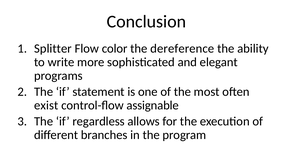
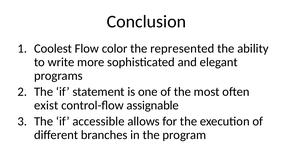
Splitter: Splitter -> Coolest
dereference: dereference -> represented
regardless: regardless -> accessible
